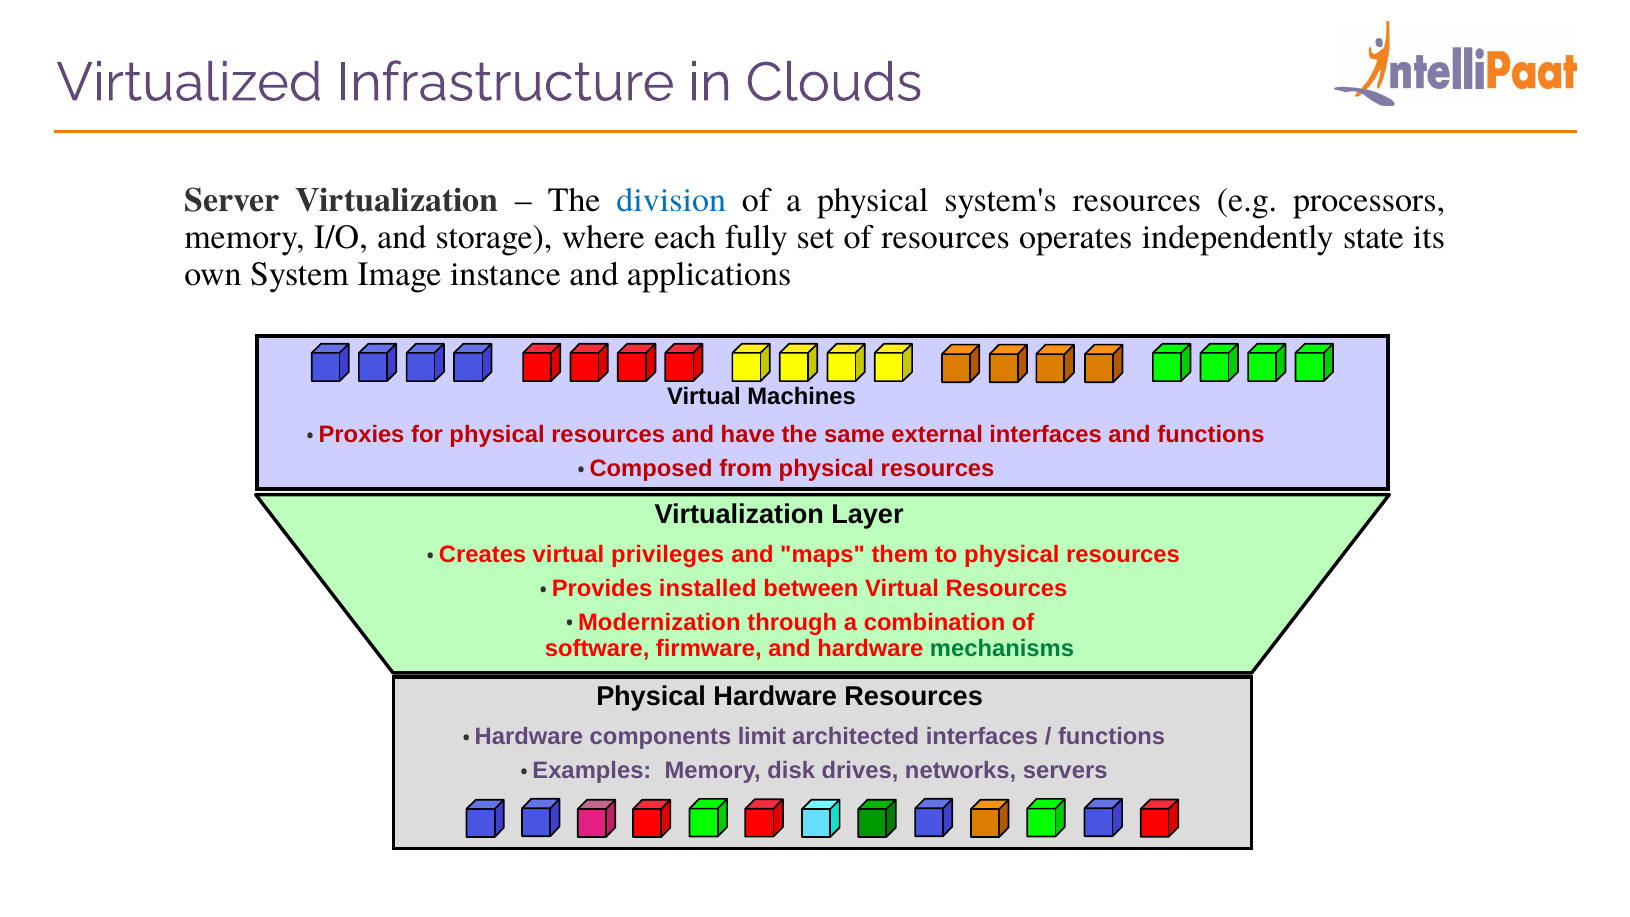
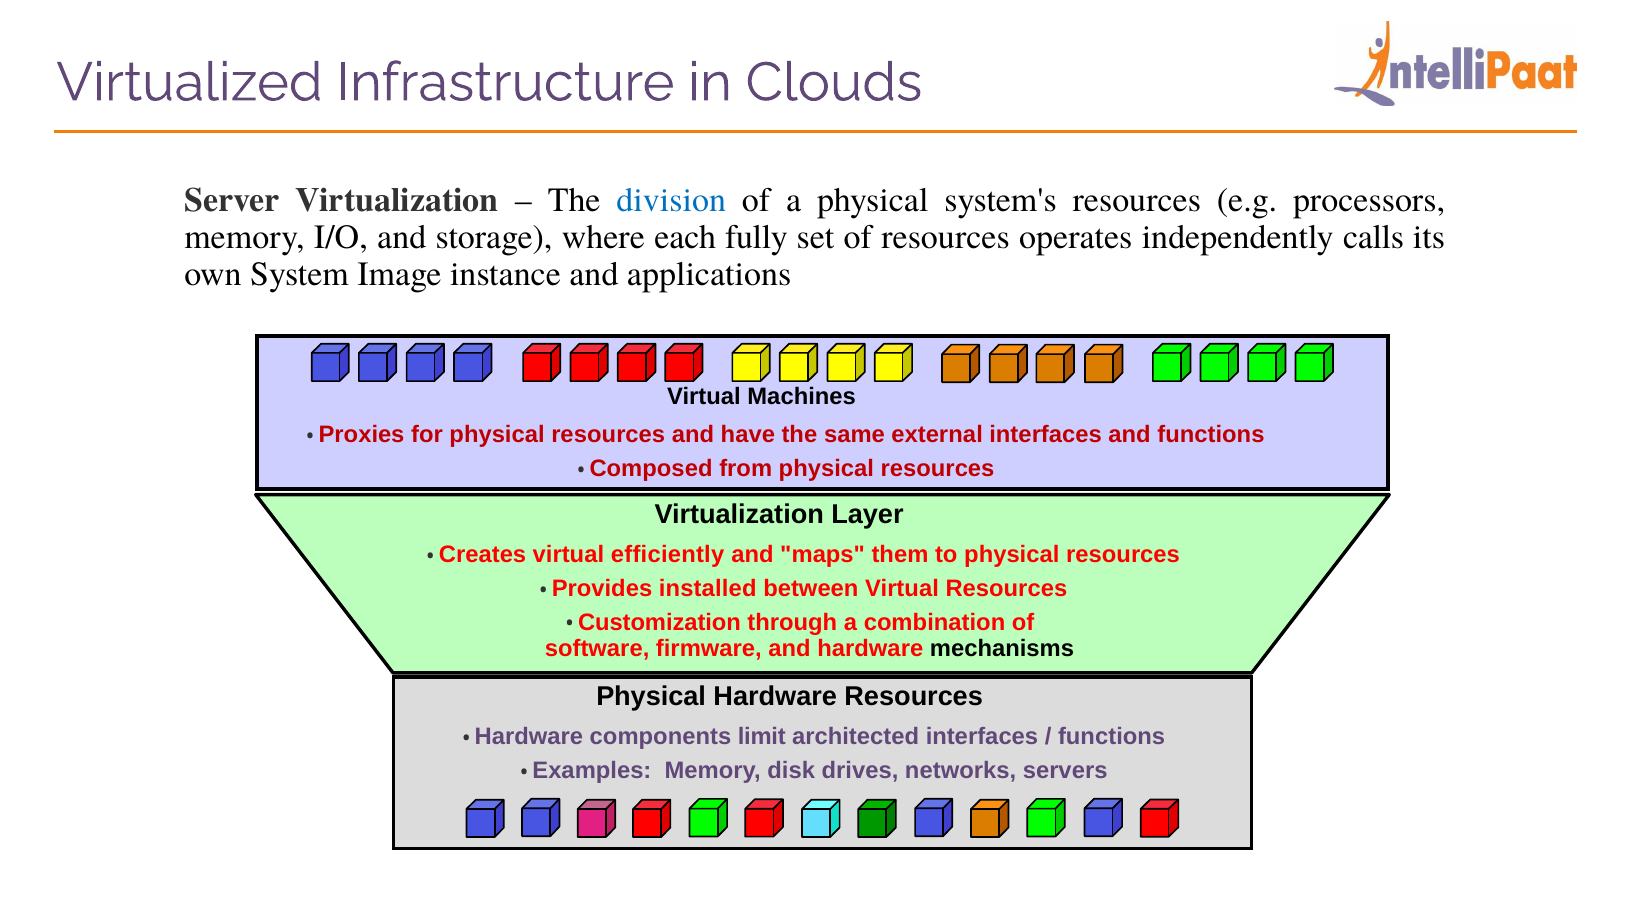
state: state -> calls
privileges: privileges -> efficiently
Modernization: Modernization -> Customization
mechanisms colour: green -> black
